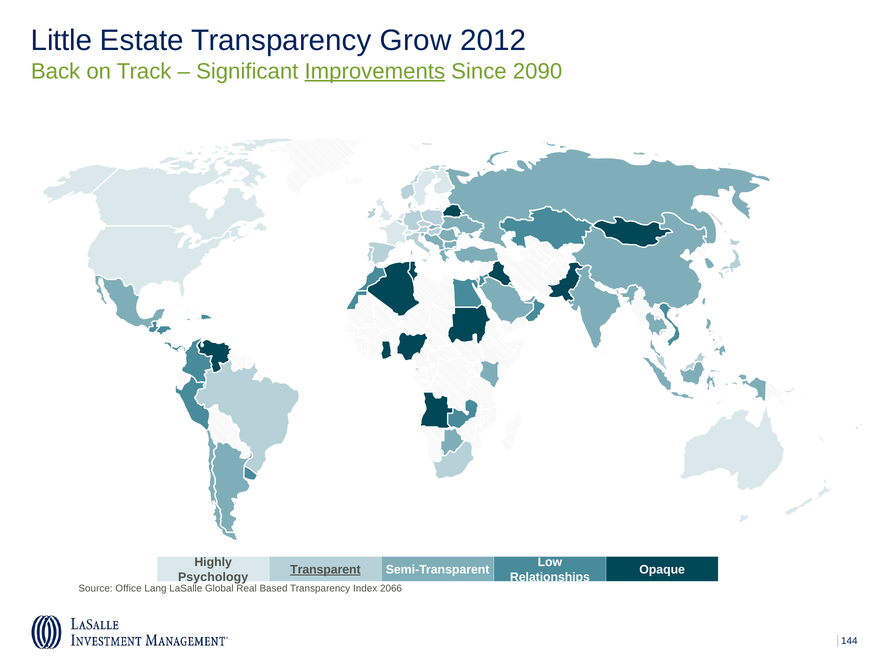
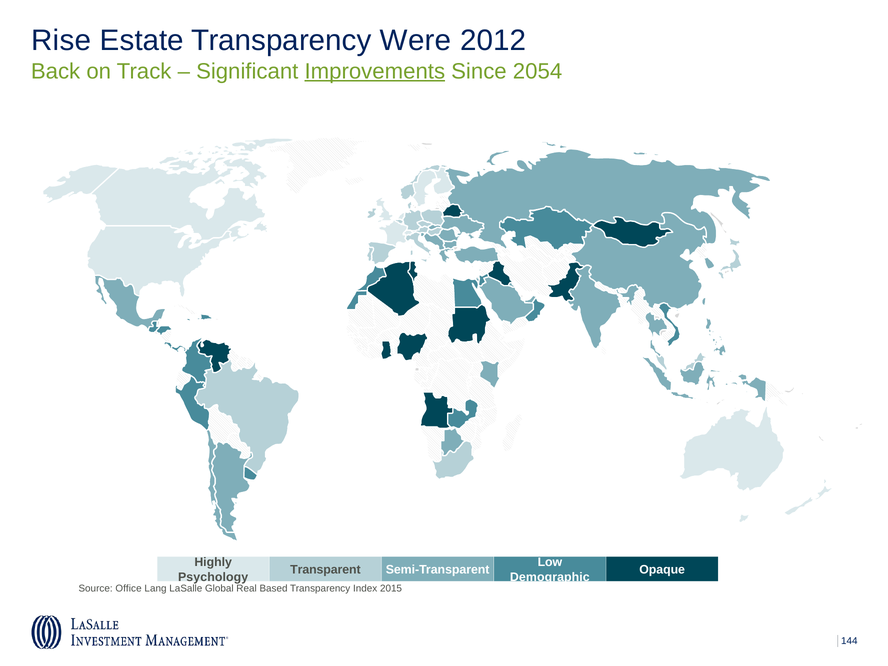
Little: Little -> Rise
Grow: Grow -> Were
2090: 2090 -> 2054
Transparent underline: present -> none
Relationships: Relationships -> Demographic
2066: 2066 -> 2015
